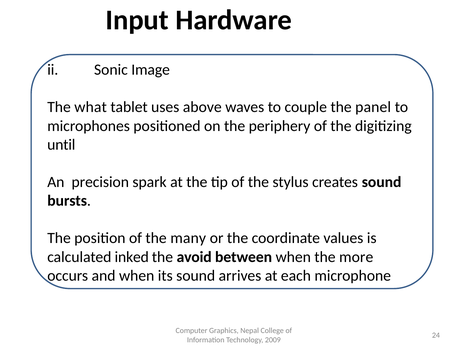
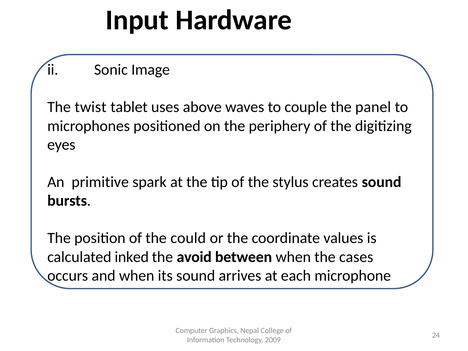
what: what -> twist
until: until -> eyes
precision: precision -> primitive
many: many -> could
more: more -> cases
